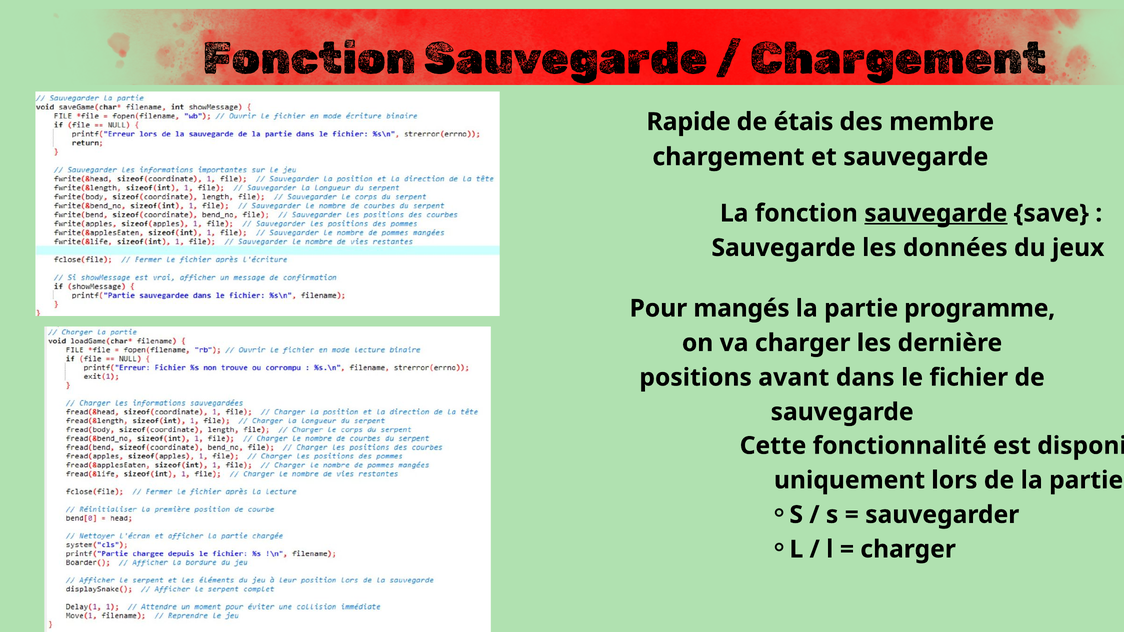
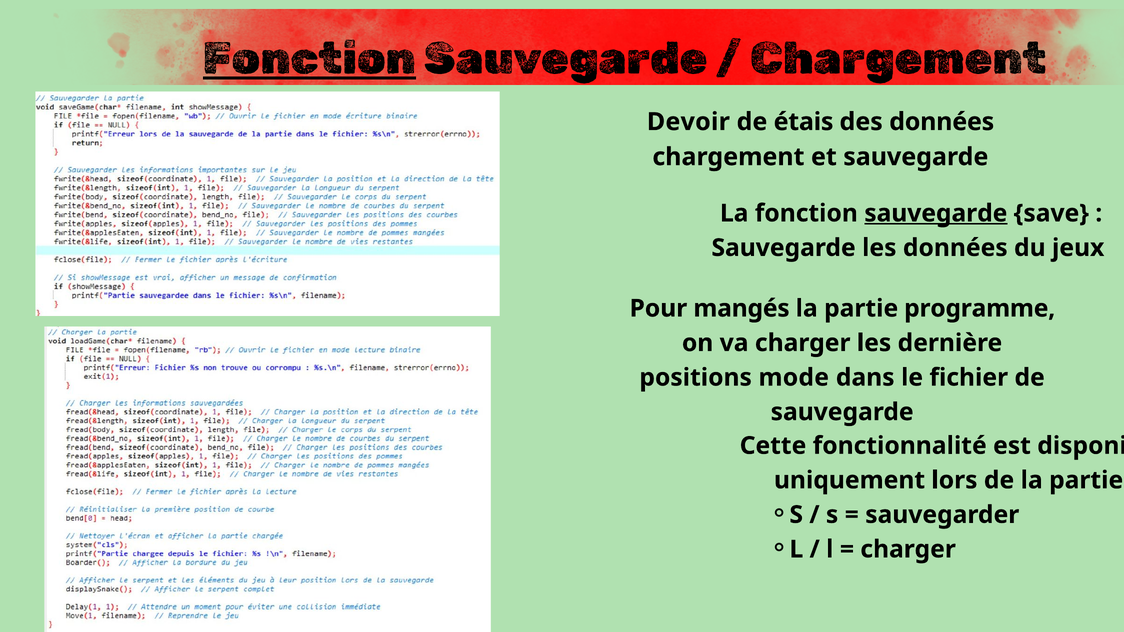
Fonction at (310, 59) underline: none -> present
Rapide: Rapide -> Devoir
des membre: membre -> données
avant: avant -> mode
